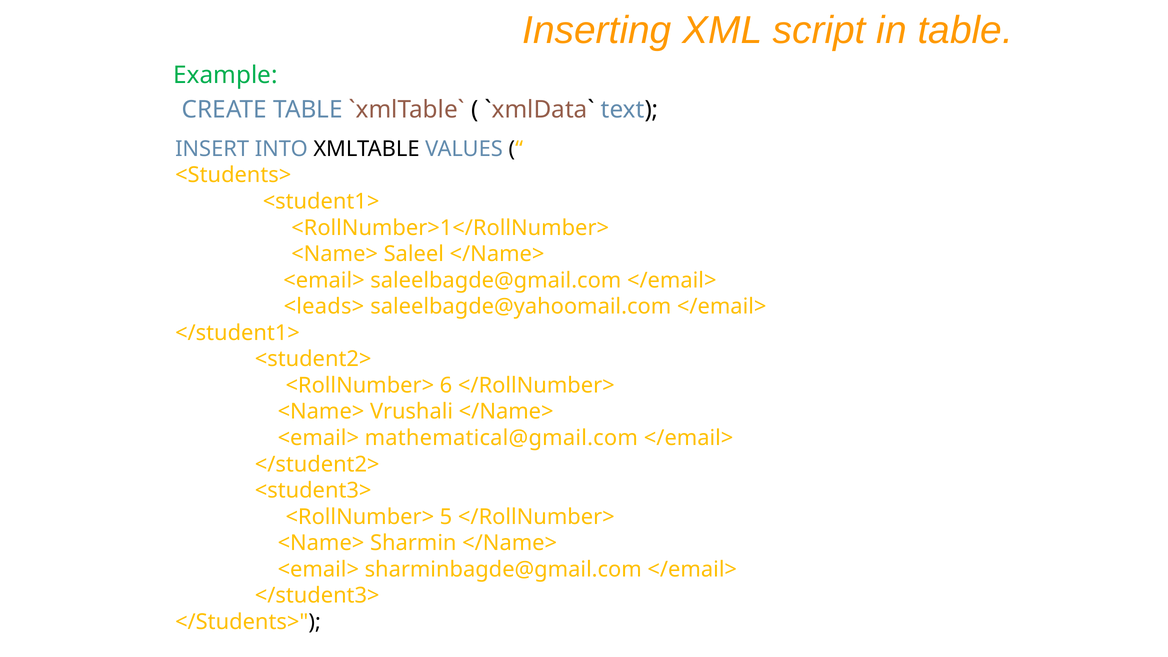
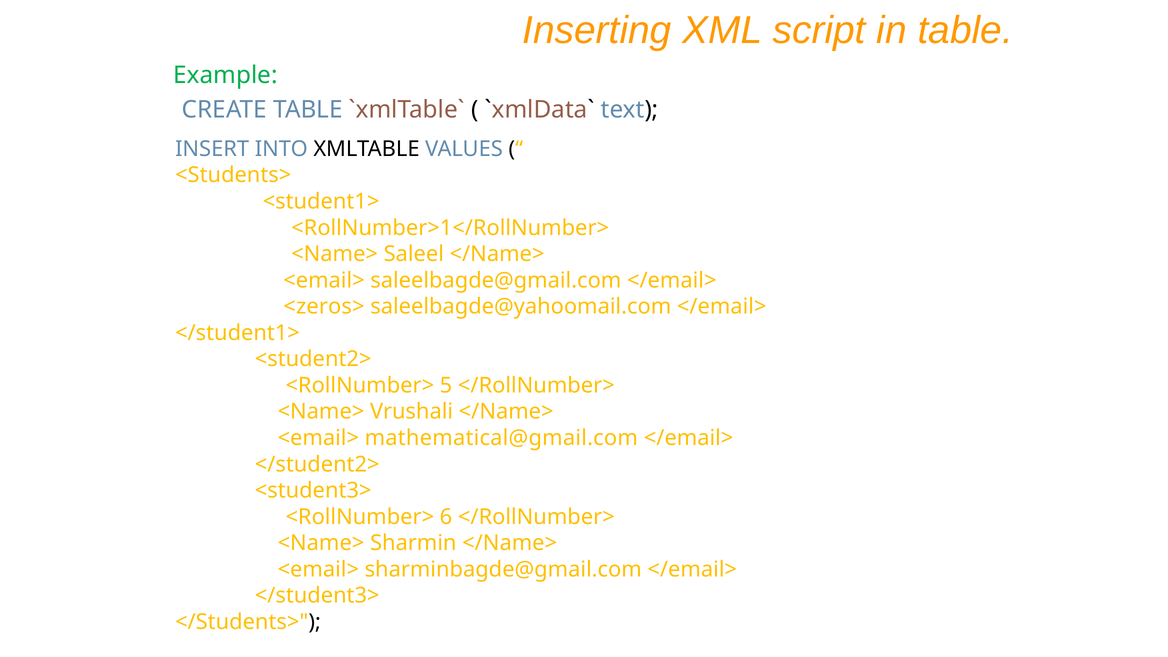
<leads>: <leads> -> <zeros>
6: 6 -> 5
5: 5 -> 6
